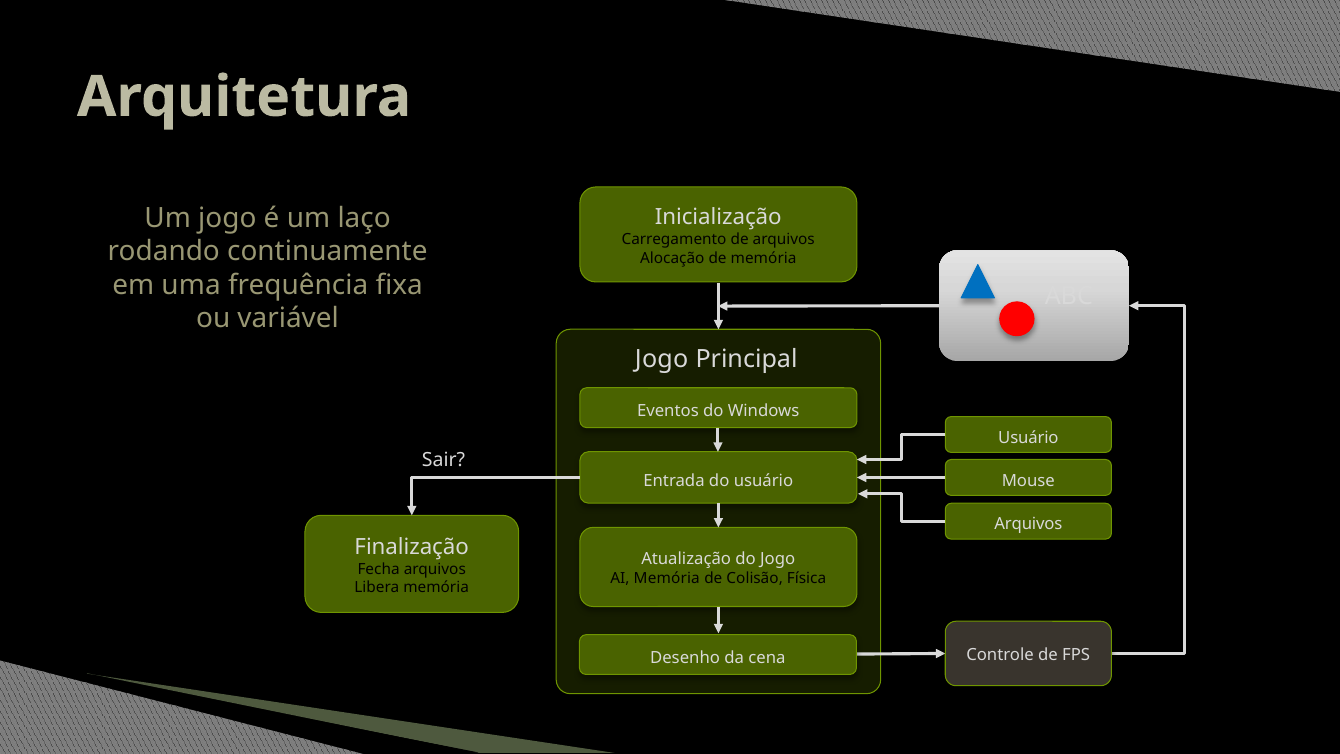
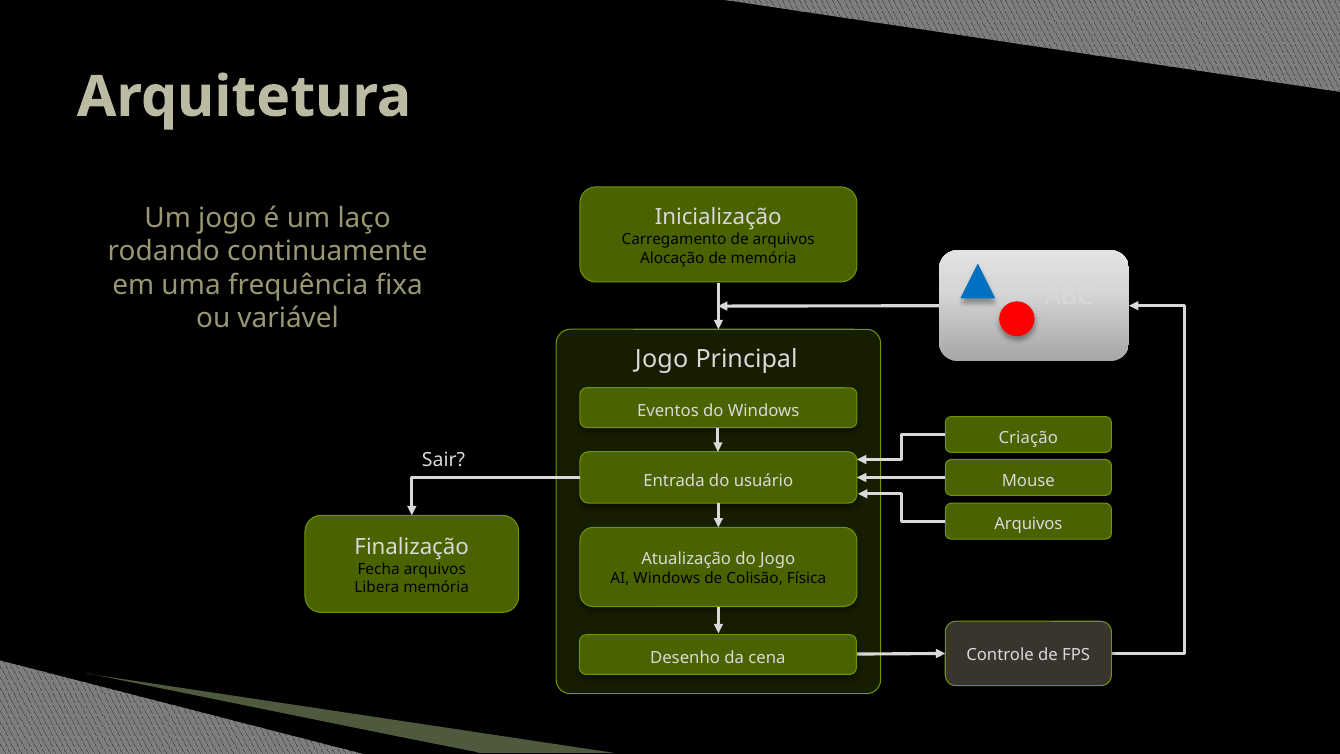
Usuário at (1028, 437): Usuário -> Criação
AI Memória: Memória -> Windows
